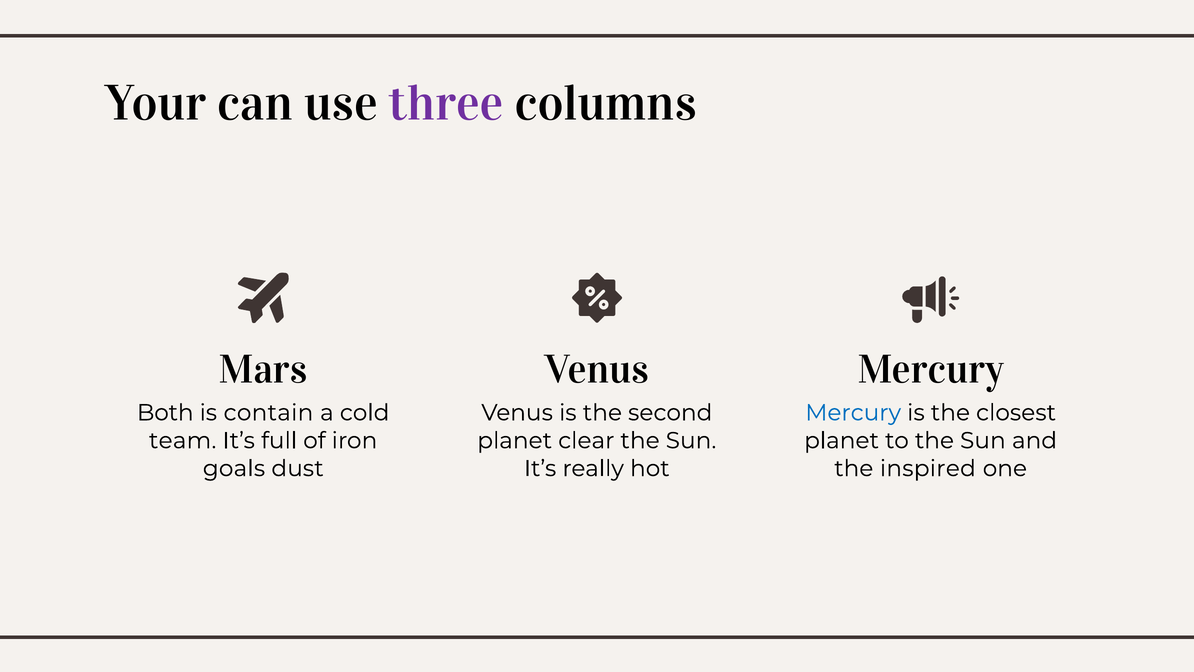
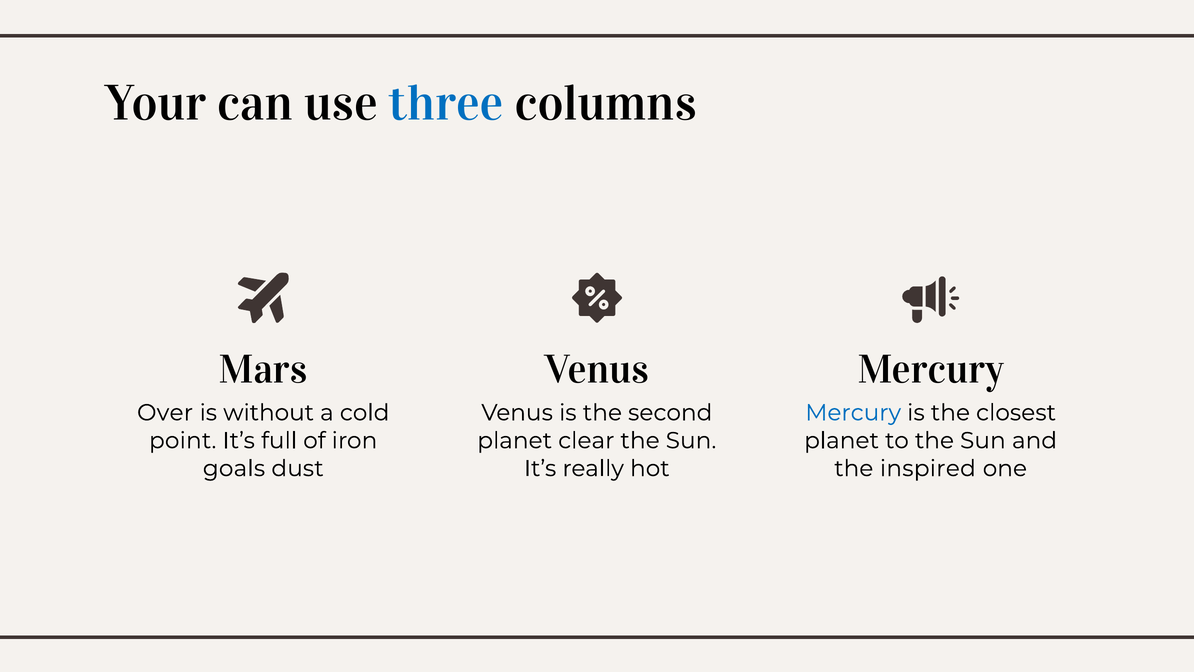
three colour: purple -> blue
Both: Both -> Over
contain: contain -> without
team: team -> point
